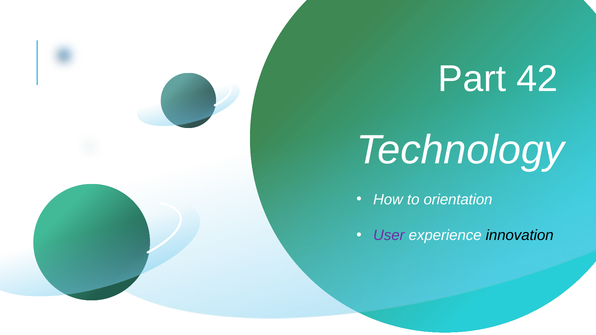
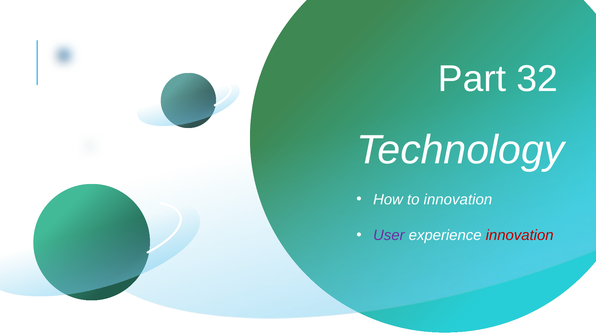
42: 42 -> 32
to orientation: orientation -> innovation
innovation at (520, 235) colour: black -> red
